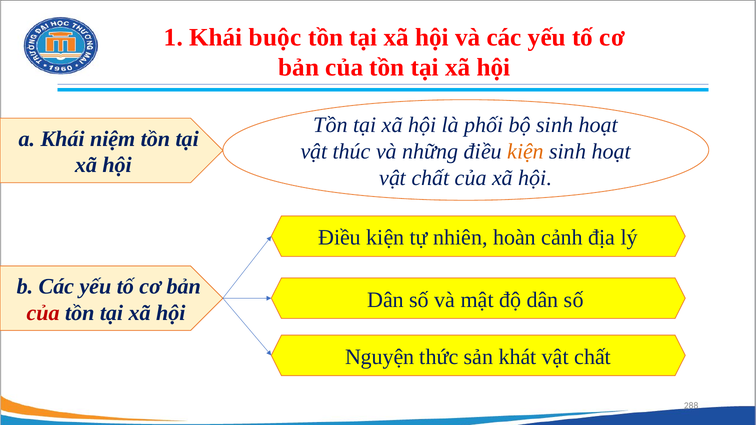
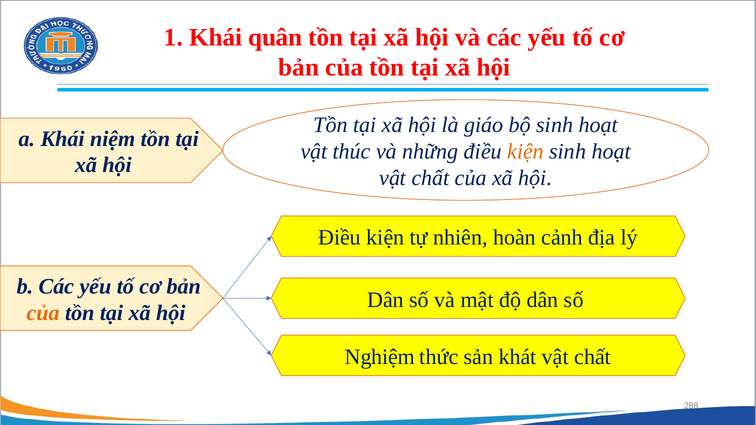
buộc: buộc -> quân
phối: phối -> giáo
của at (43, 313) colour: red -> orange
Nguyện: Nguyện -> Nghiệm
